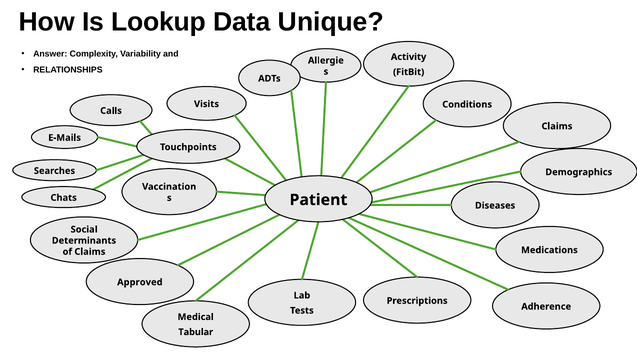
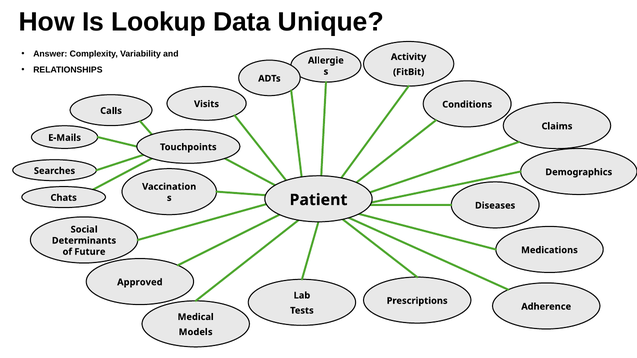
of Claims: Claims -> Future
Tabular: Tabular -> Models
